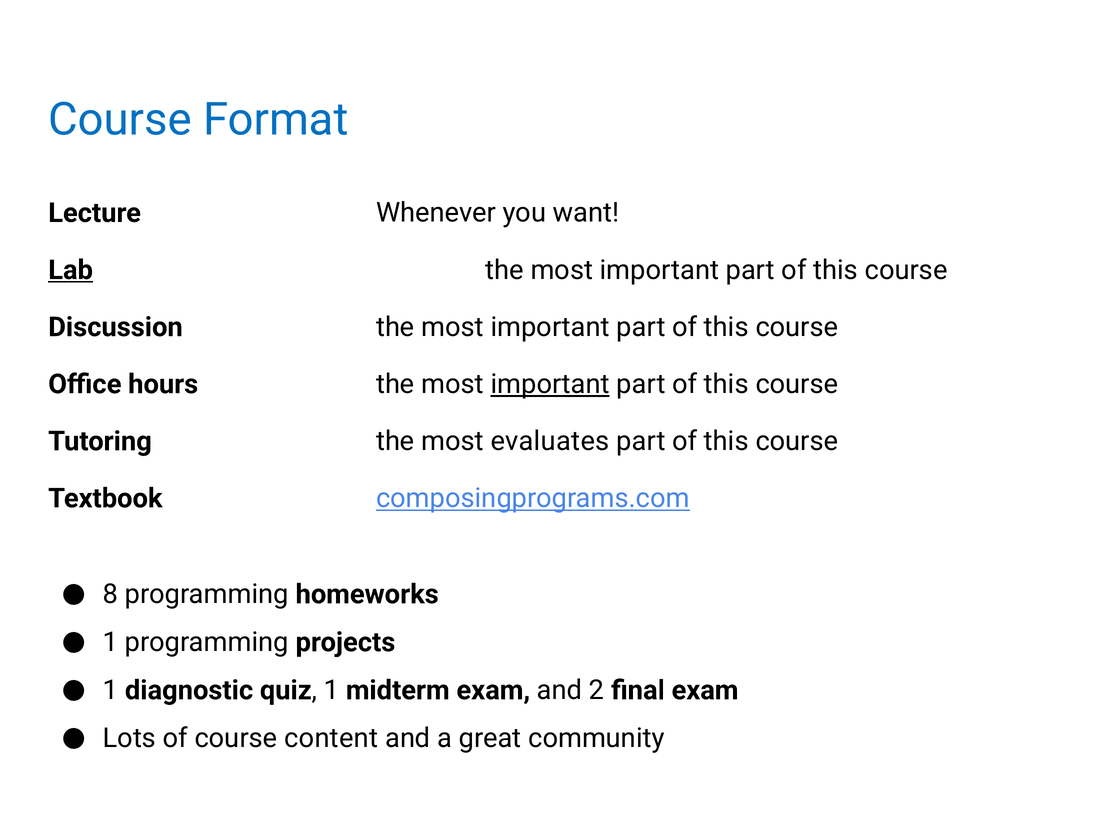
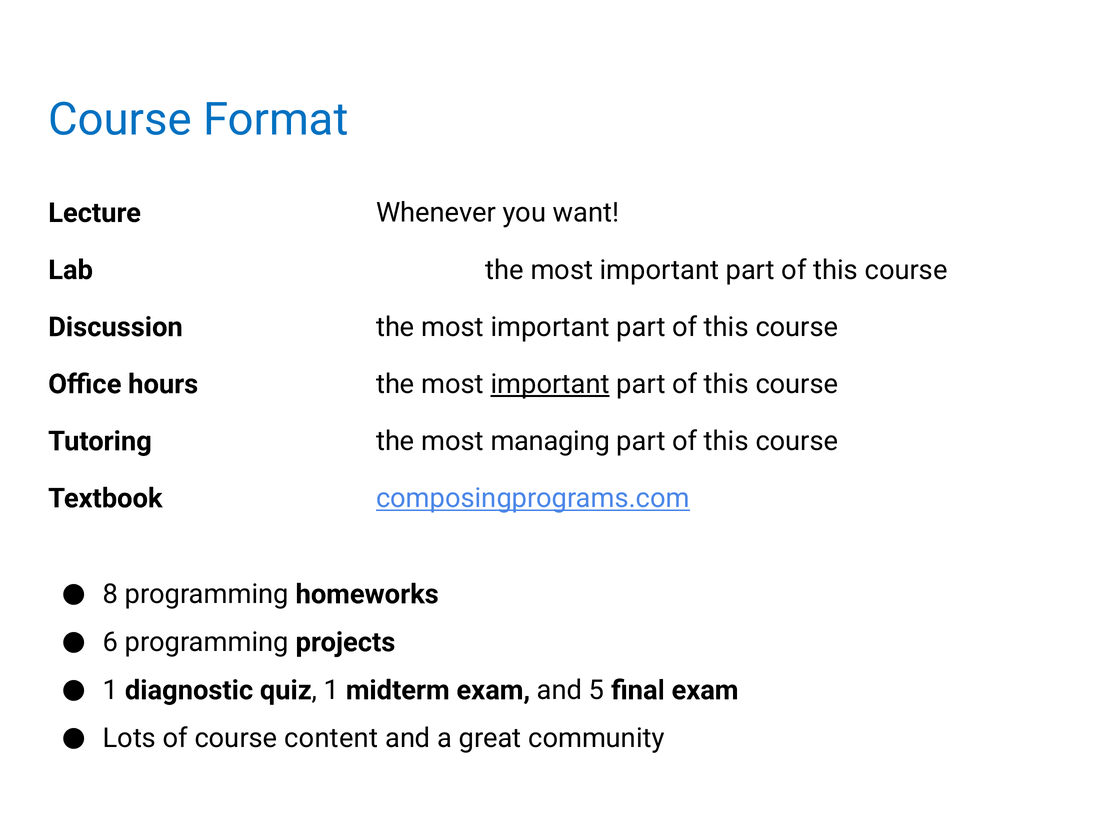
Lab underline: present -> none
evaluates: evaluates -> managing
1 at (111, 642): 1 -> 6
2: 2 -> 5
